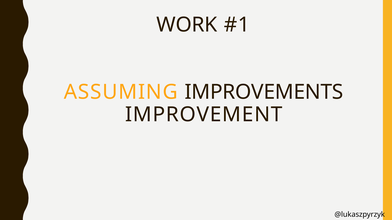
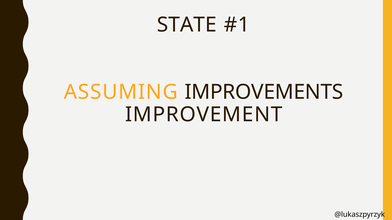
WORK: WORK -> STATE
